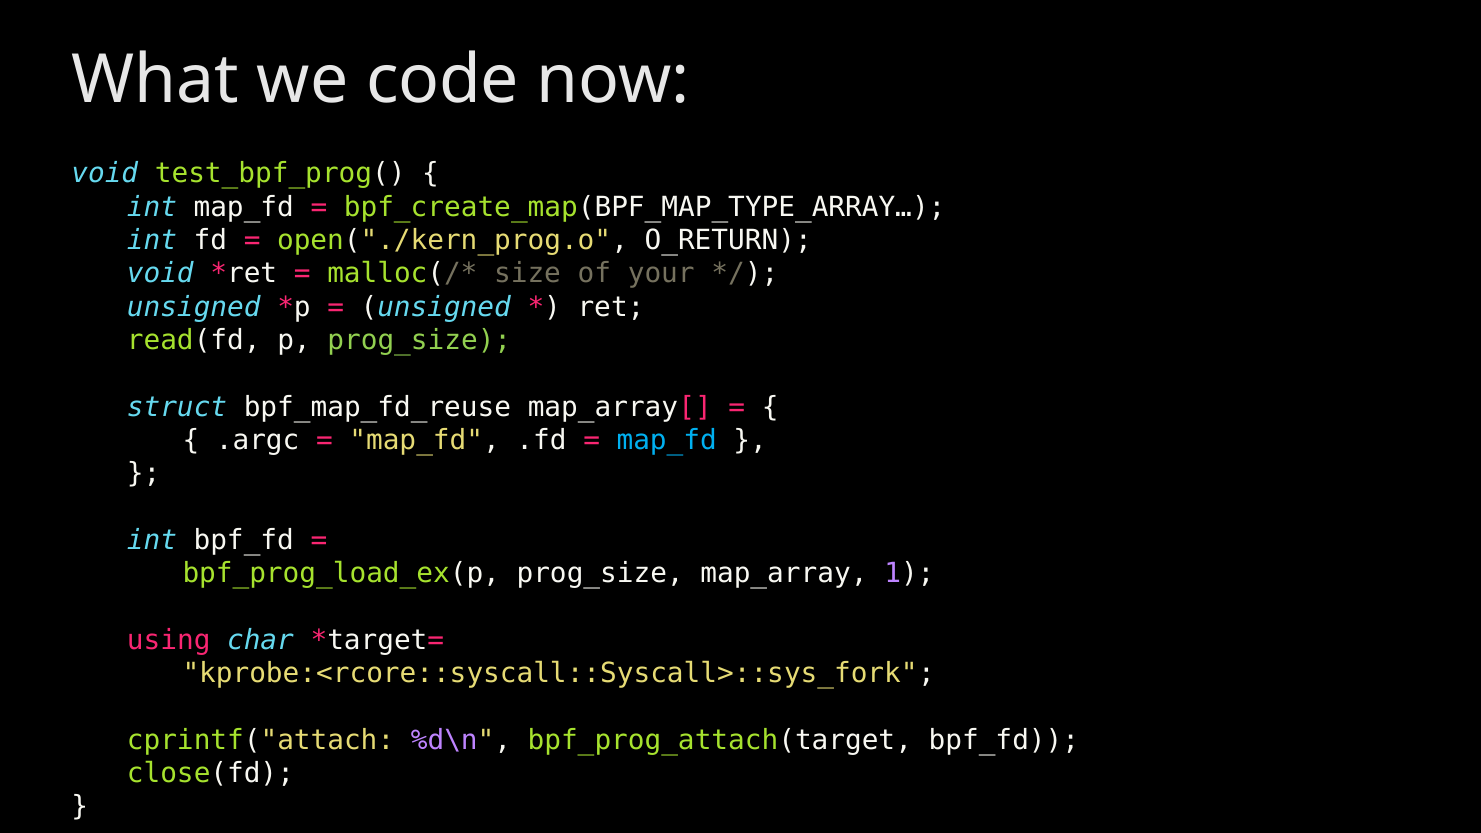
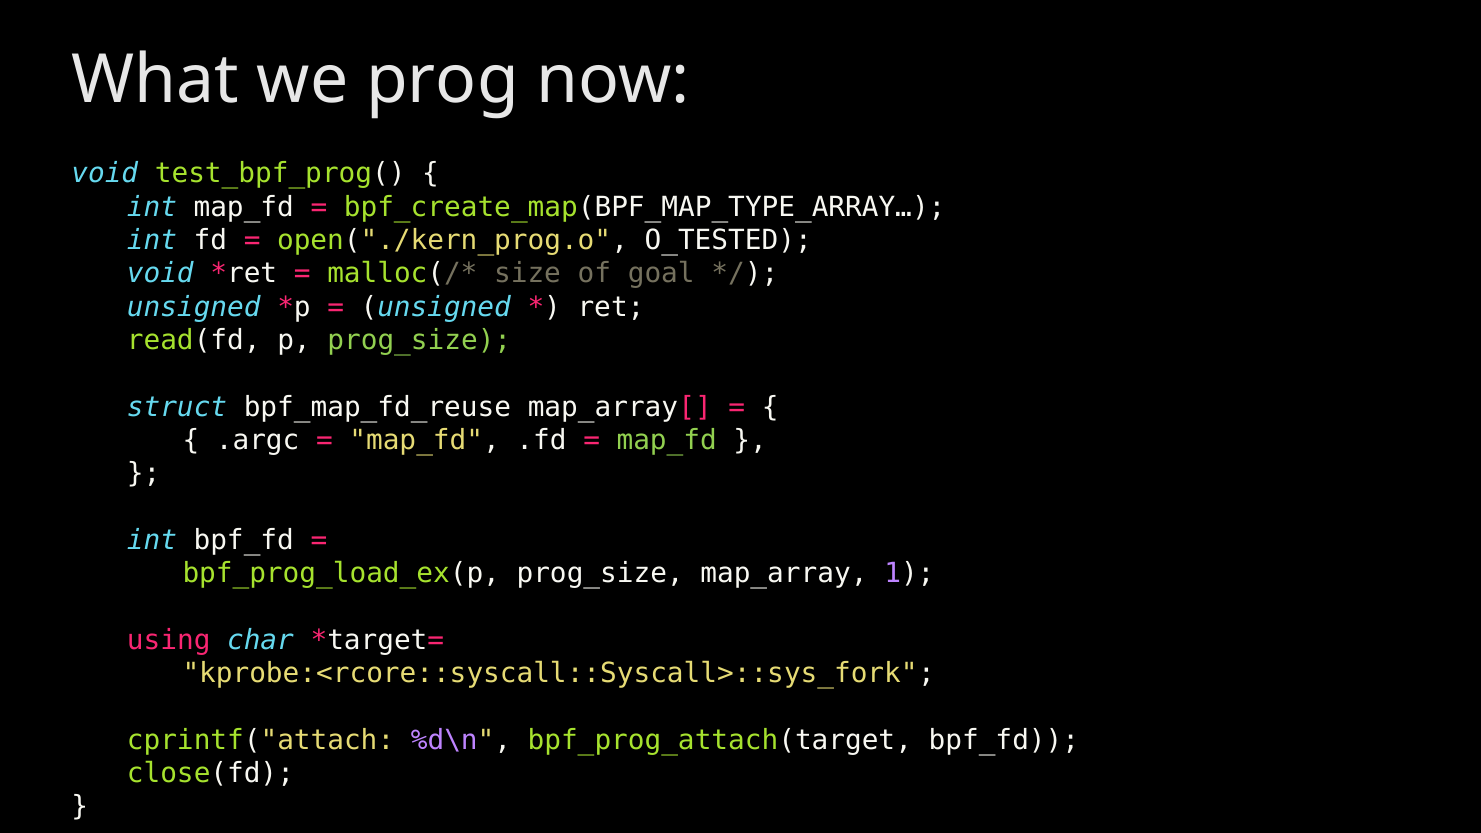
code: code -> prog
O_RETURN: O_RETURN -> O_TESTED
your: your -> goal
map_fd at (667, 440) colour: light blue -> light green
